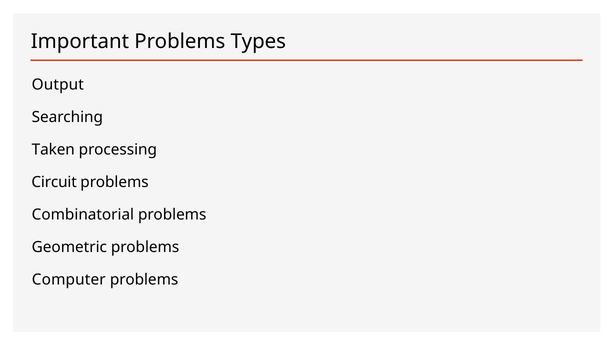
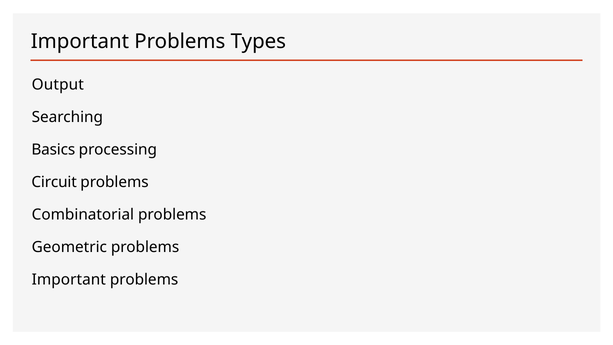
Taken: Taken -> Basics
Computer at (69, 279): Computer -> Important
